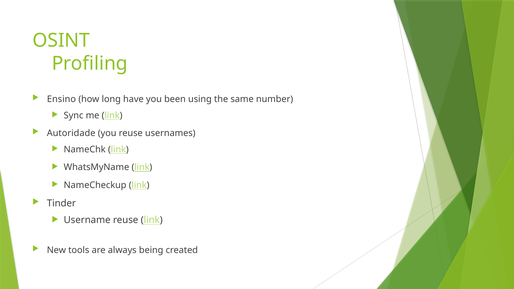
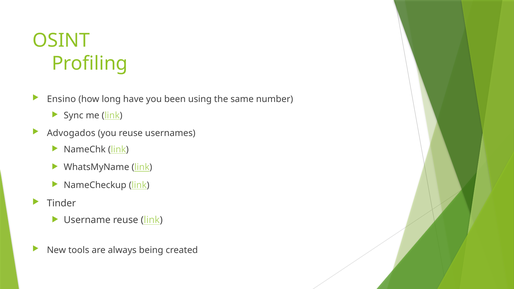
Autoridade: Autoridade -> Advogados
